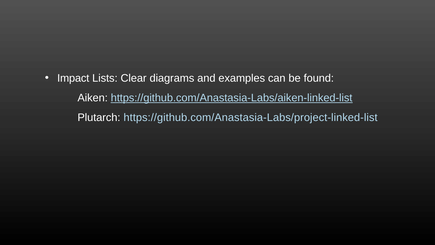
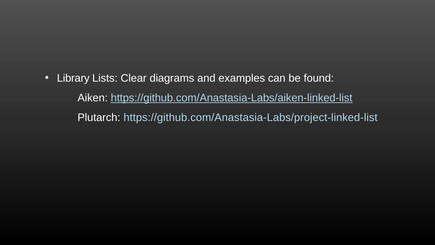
Impact: Impact -> Library
